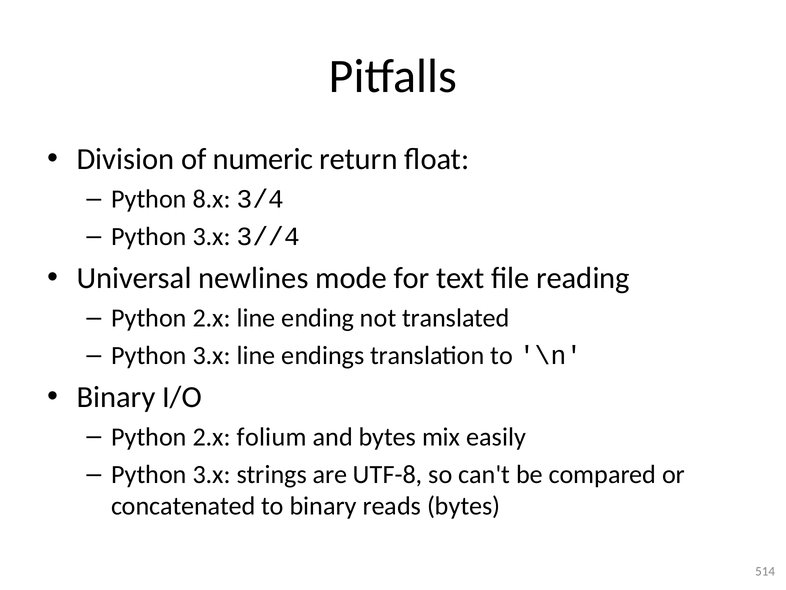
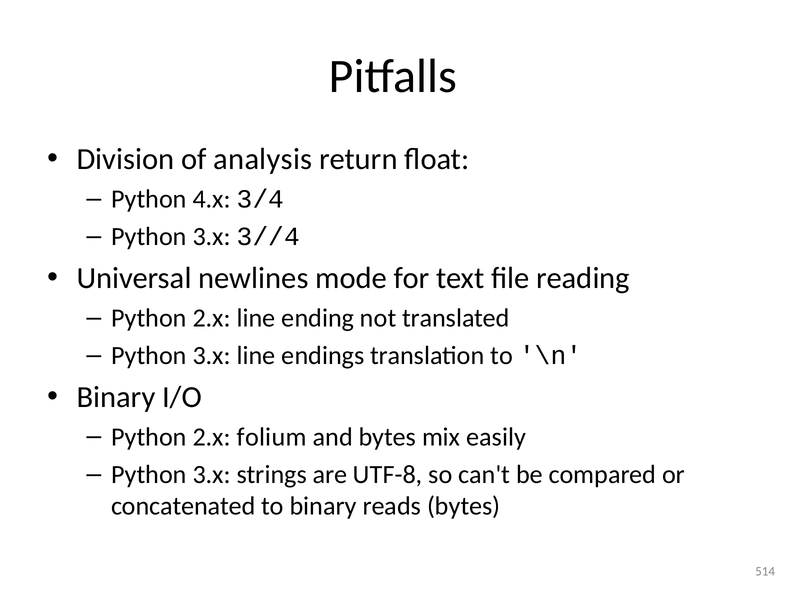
numeric: numeric -> analysis
8.x: 8.x -> 4.x
